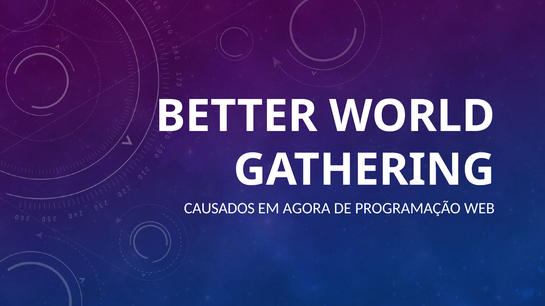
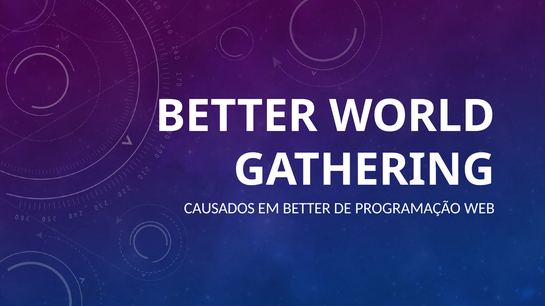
EM AGORA: AGORA -> BETTER
